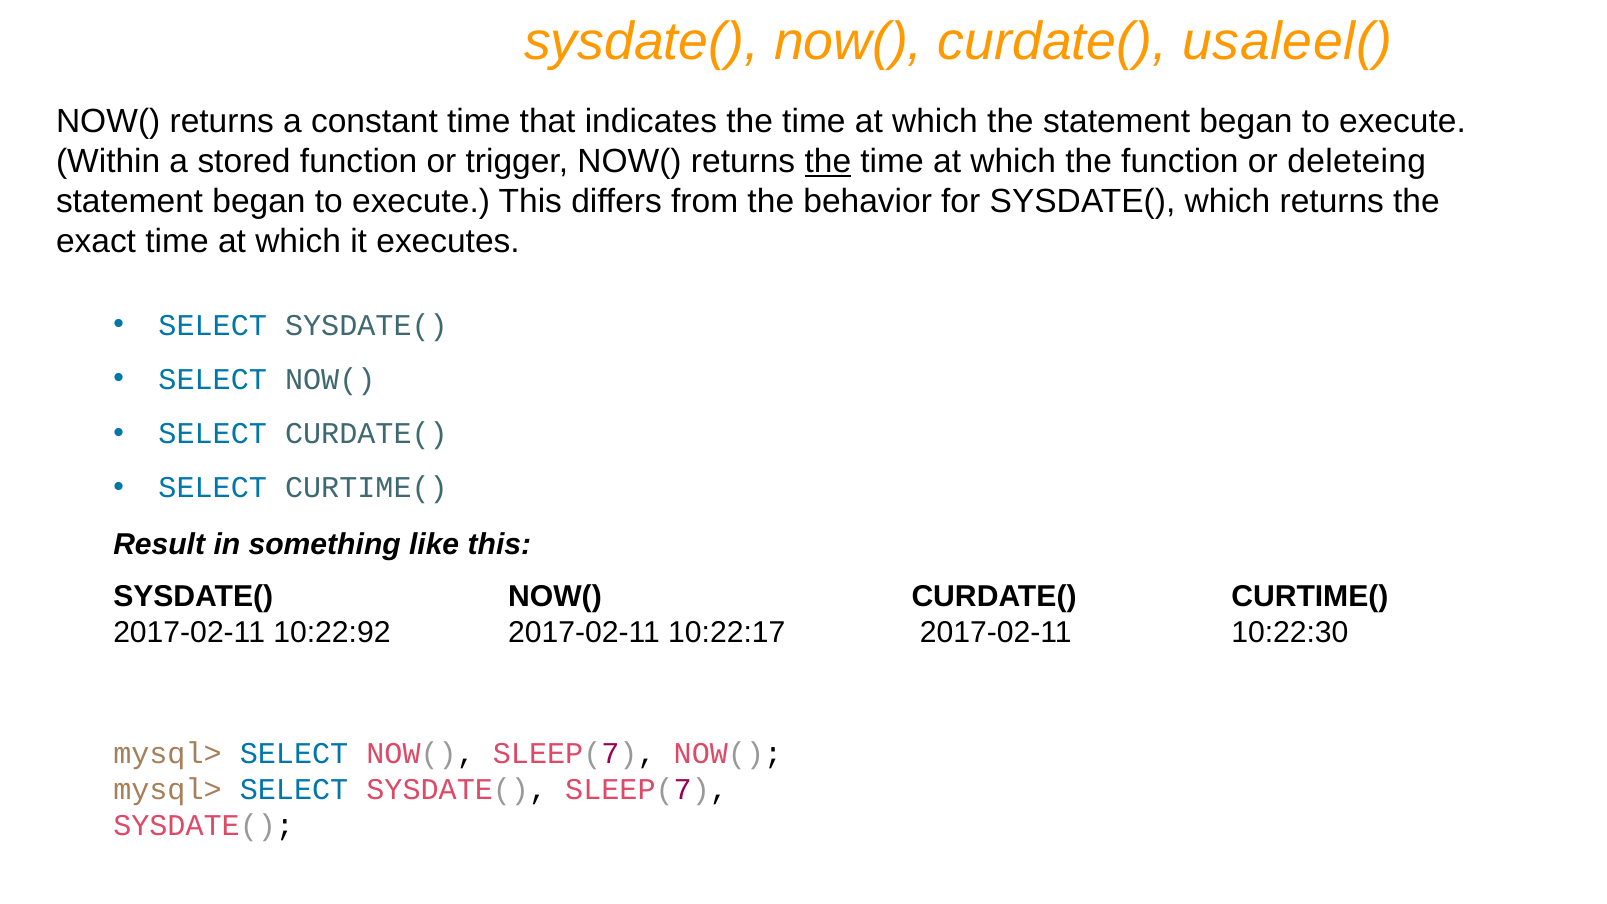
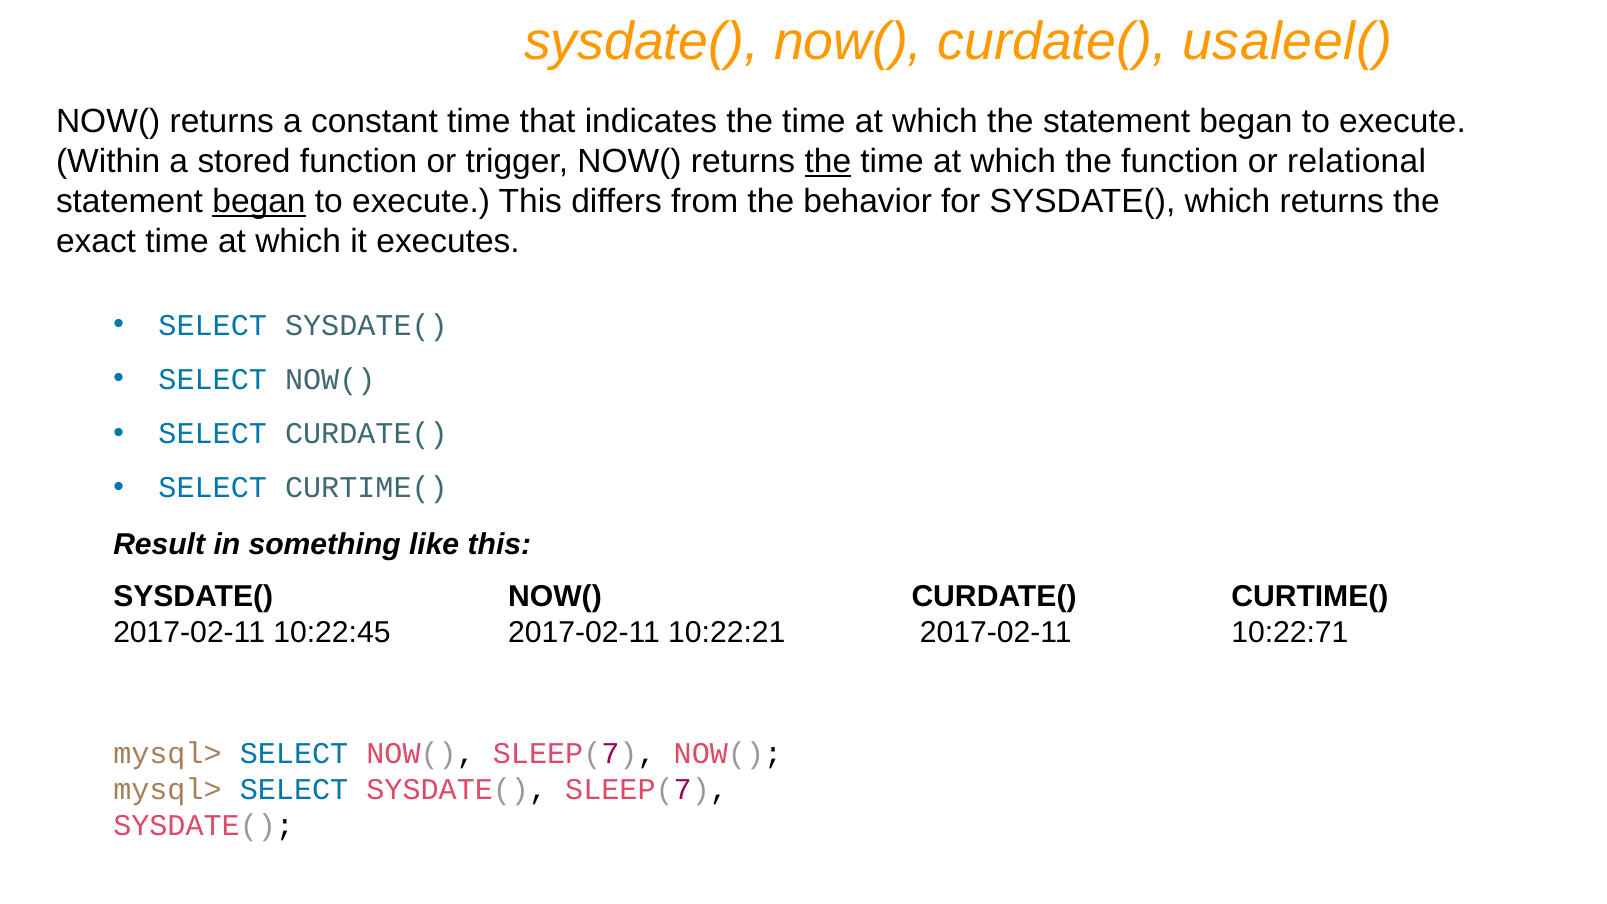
deleteing: deleteing -> relational
began at (259, 201) underline: none -> present
10:22:92: 10:22:92 -> 10:22:45
10:22:17: 10:22:17 -> 10:22:21
10:22:30: 10:22:30 -> 10:22:71
